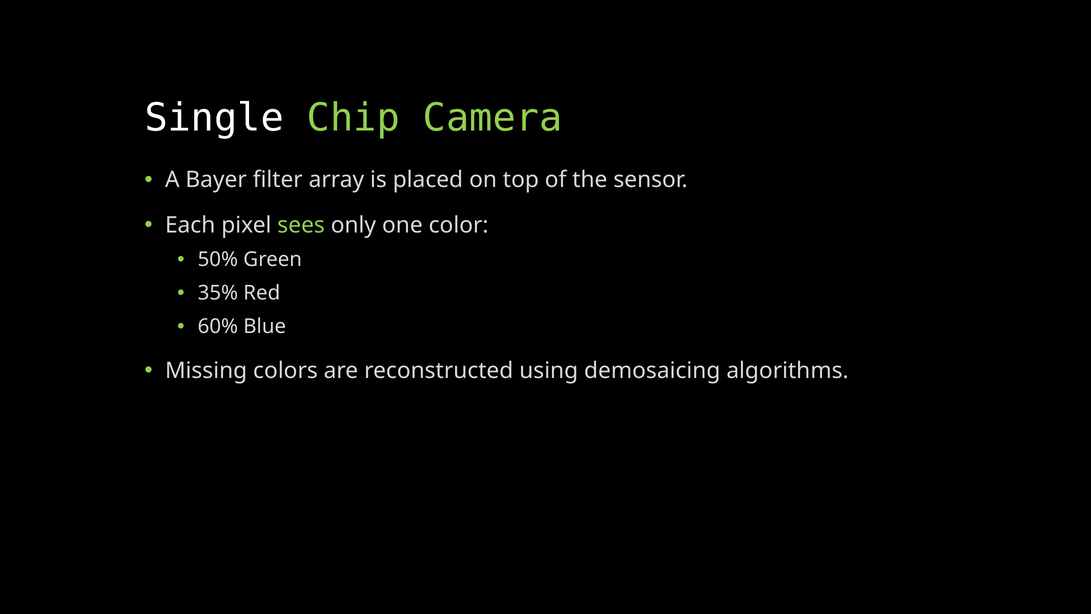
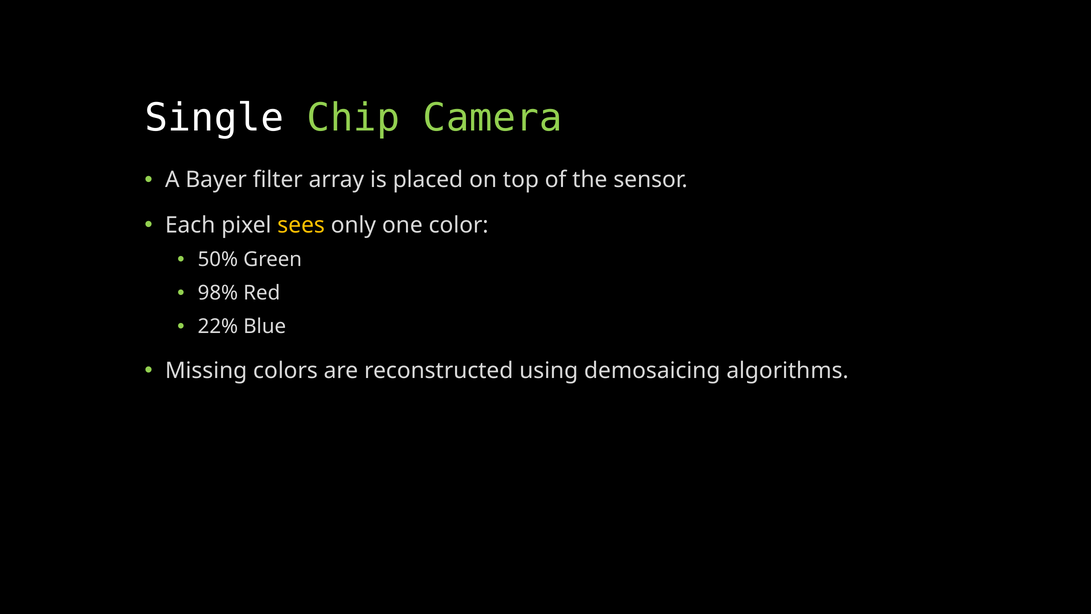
sees colour: light green -> yellow
35%: 35% -> 98%
60%: 60% -> 22%
